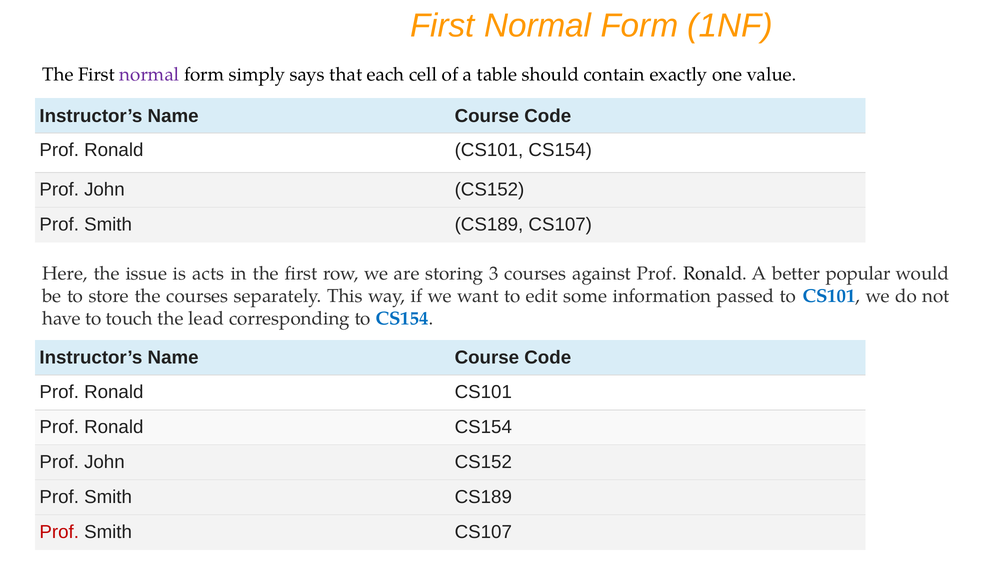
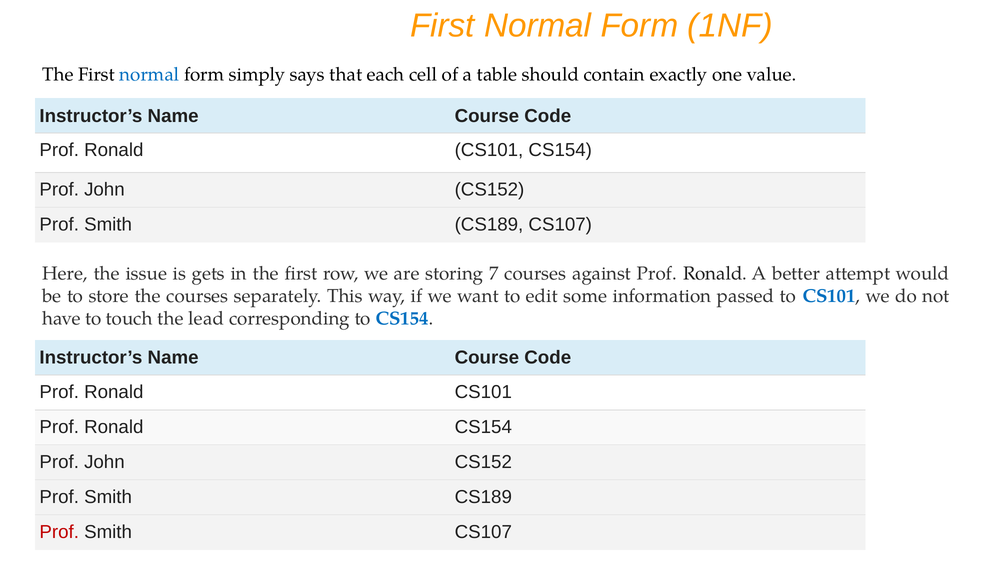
normal at (149, 75) colour: purple -> blue
acts: acts -> gets
3: 3 -> 7
popular: popular -> attempt
